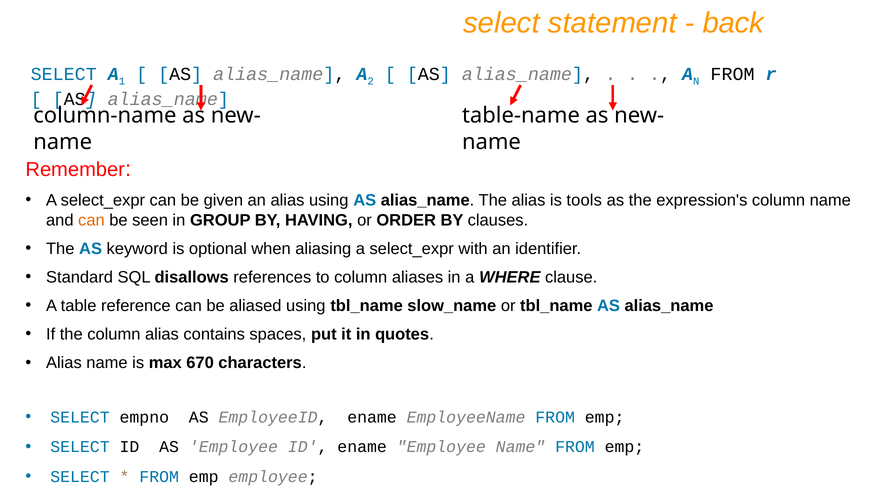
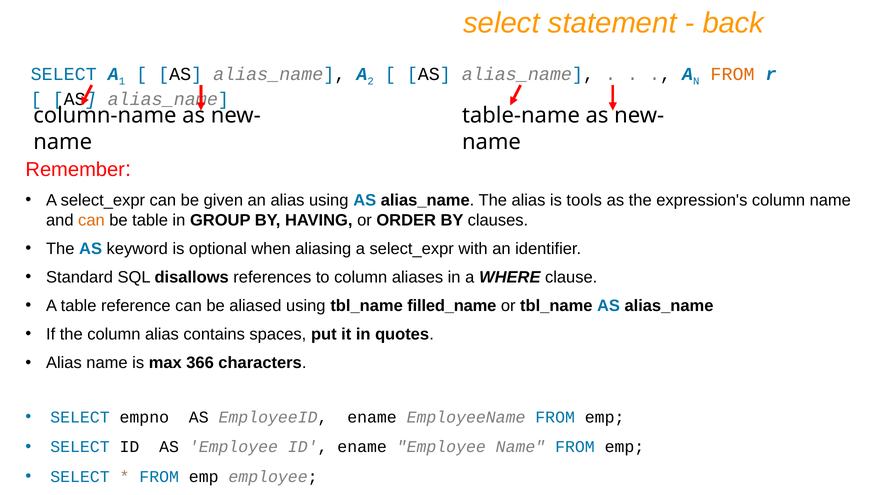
FROM at (733, 74) colour: black -> orange
be seen: seen -> table
slow_name: slow_name -> filled_name
670: 670 -> 366
